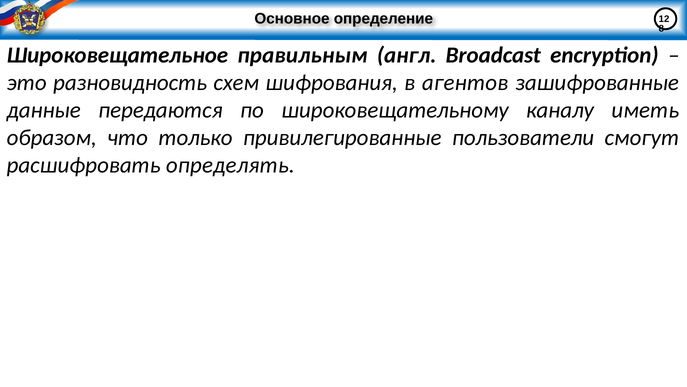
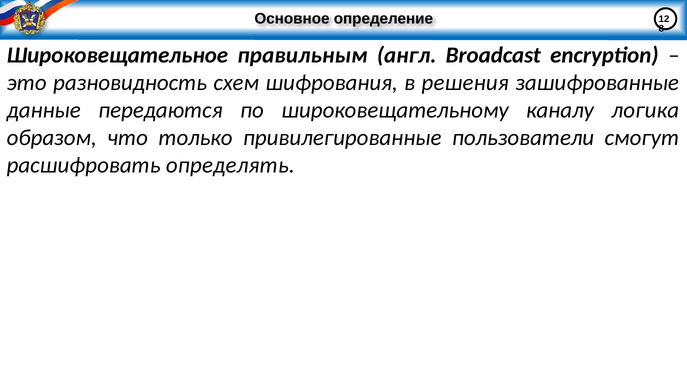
агентов: агентов -> решения
иметь: иметь -> логика
